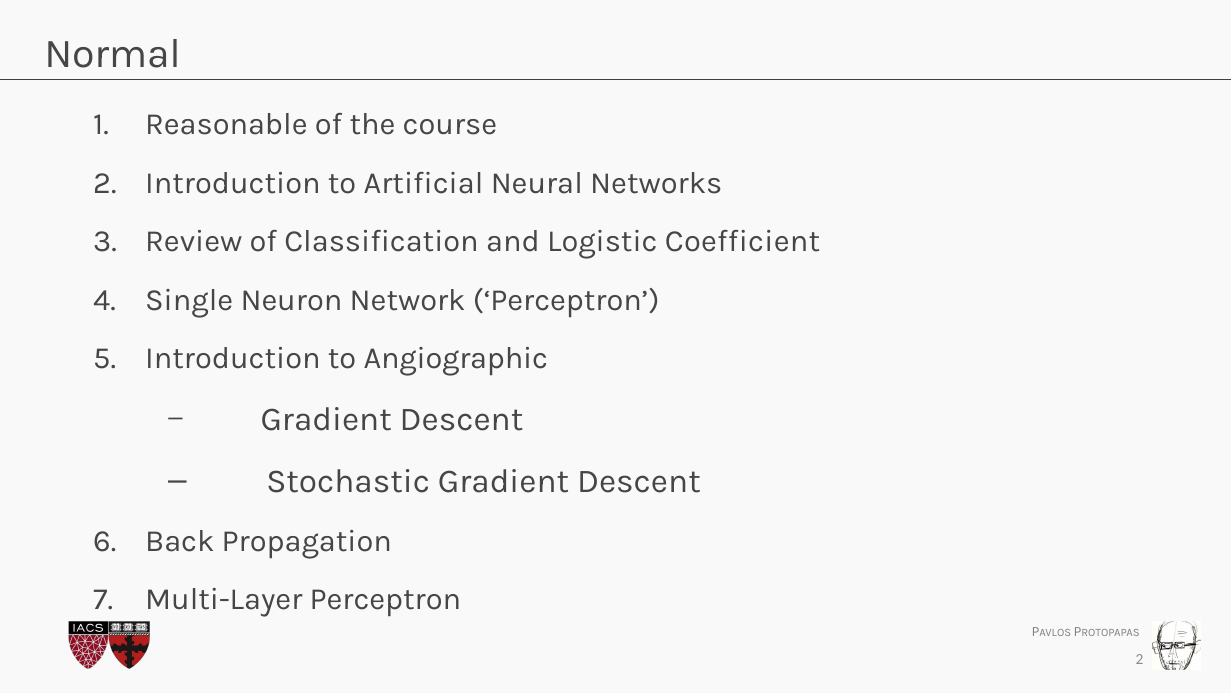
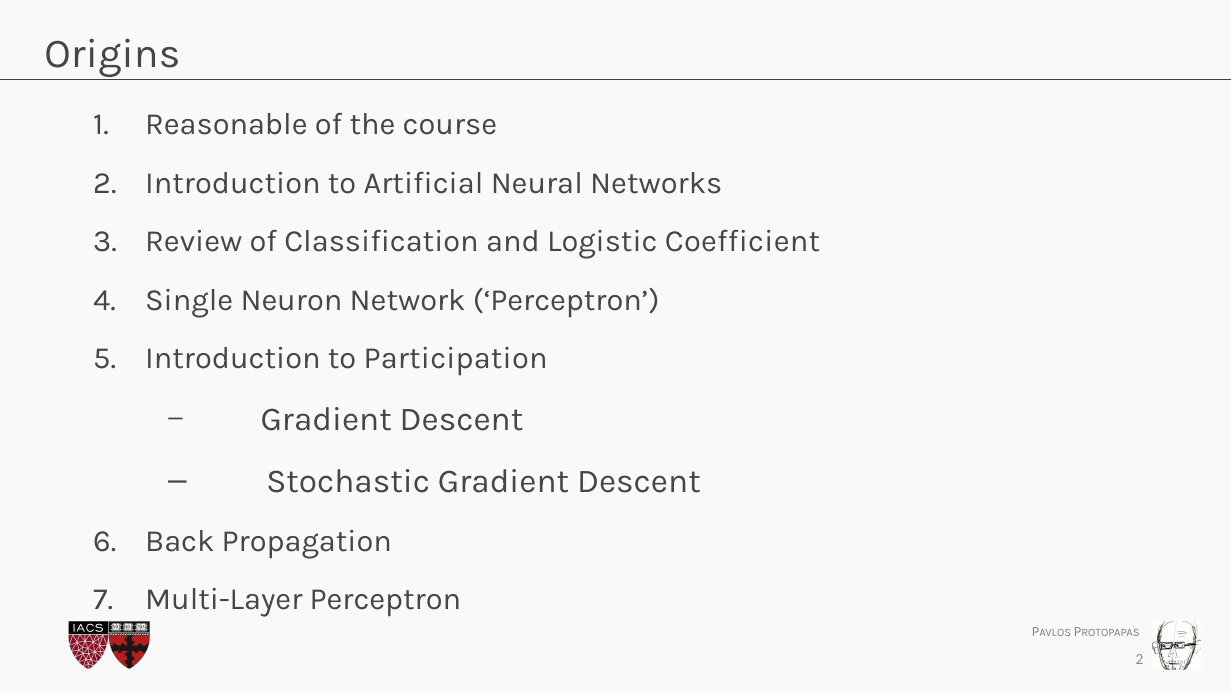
Normal: Normal -> Origins
Angiographic: Angiographic -> Participation
